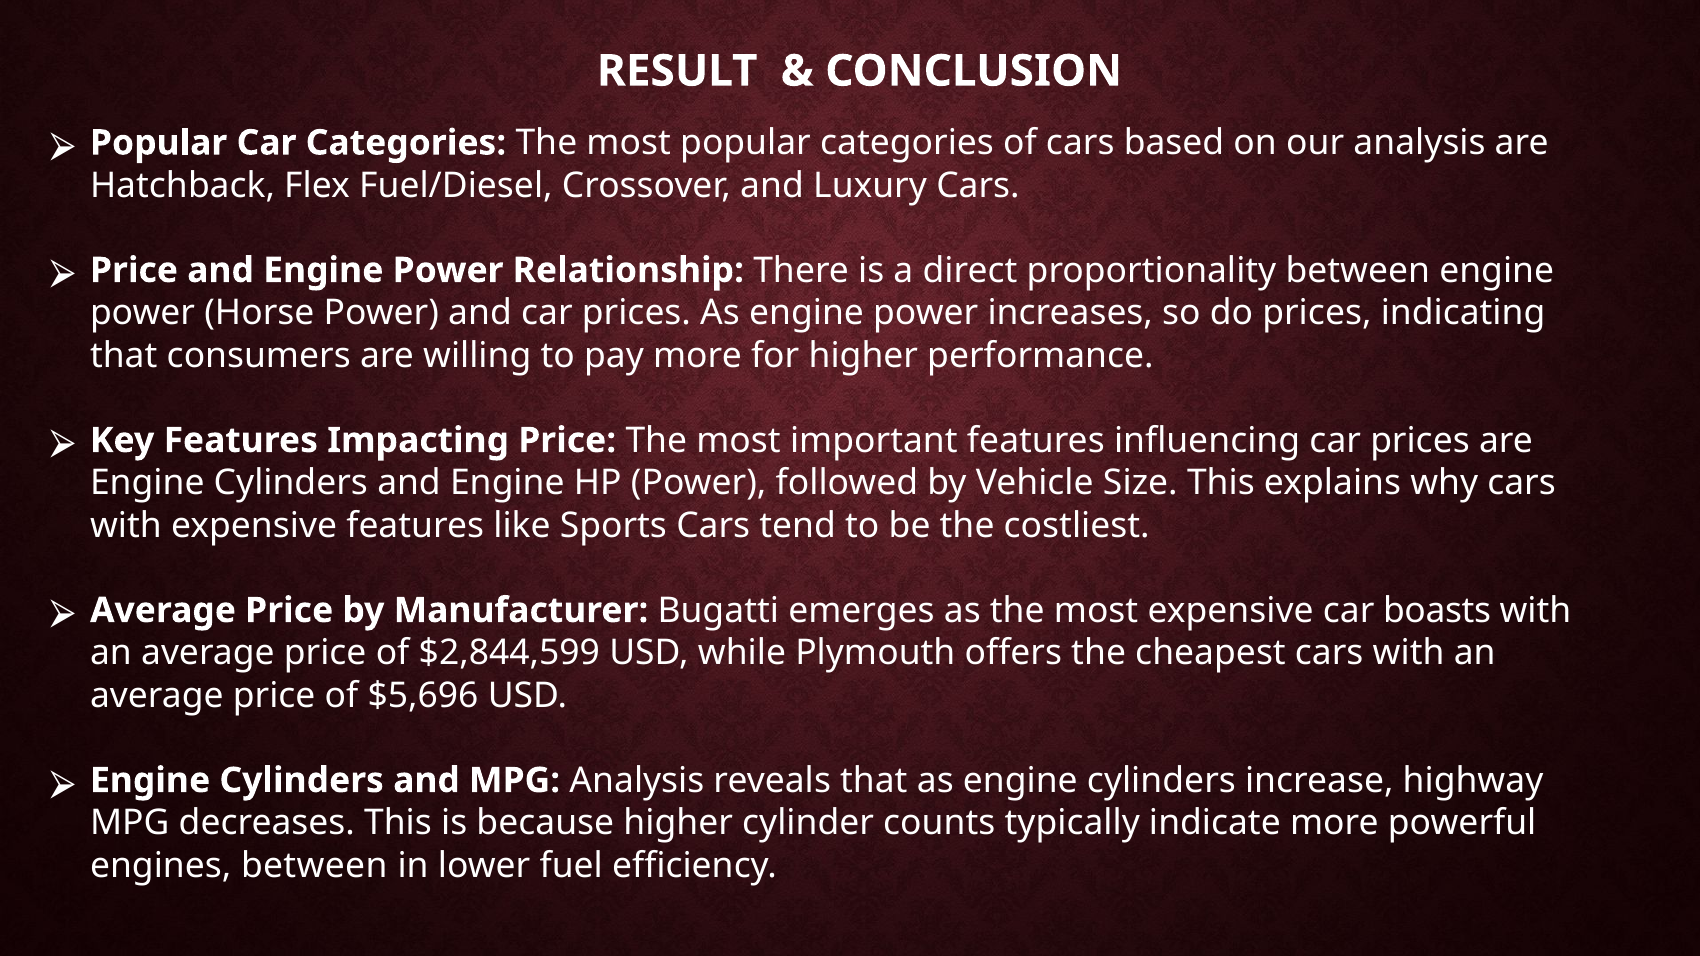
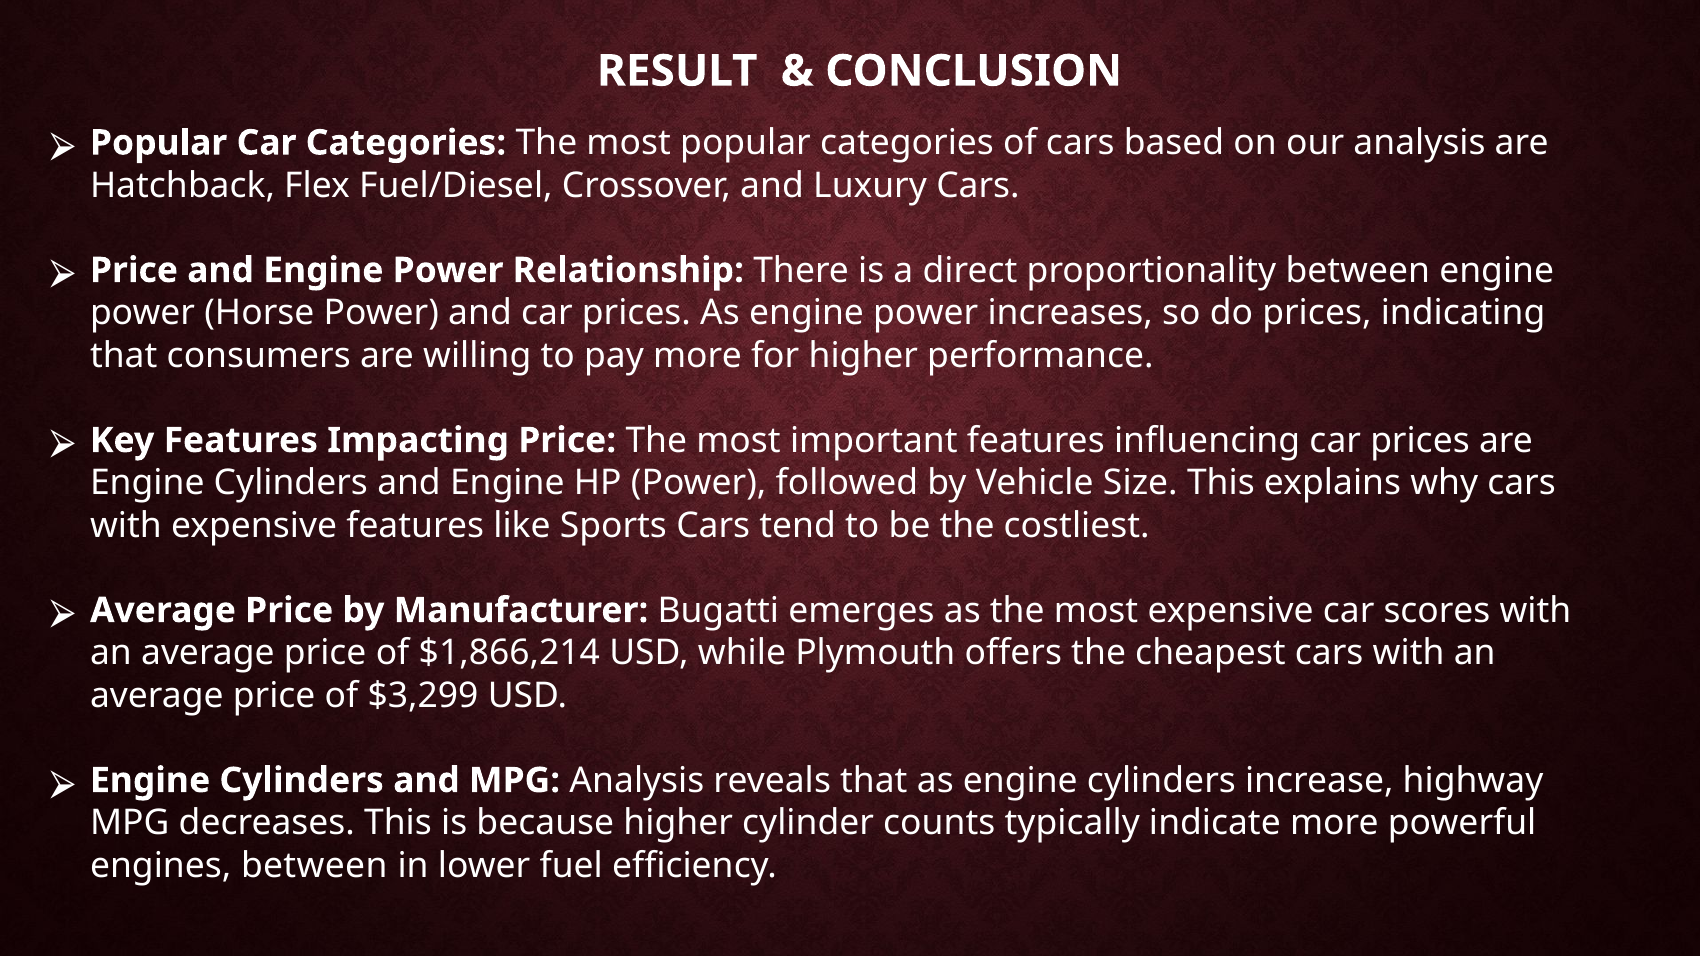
boasts: boasts -> scores
$2,844,599: $2,844,599 -> $1,866,214
$5,696: $5,696 -> $3,299
